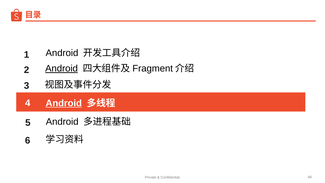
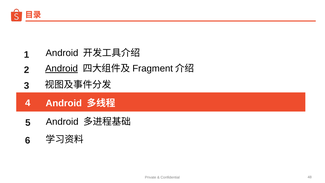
Android at (64, 103) underline: present -> none
